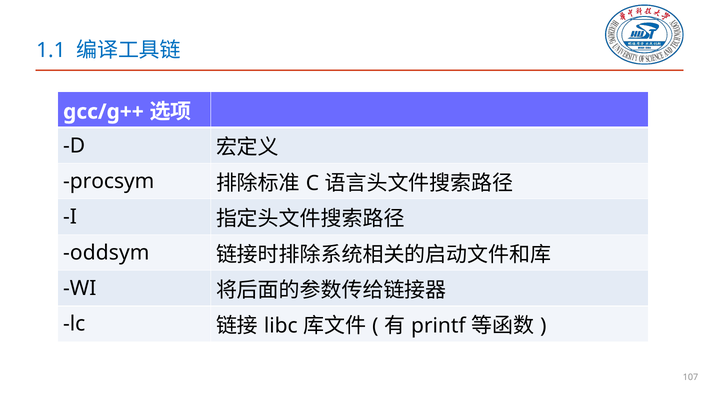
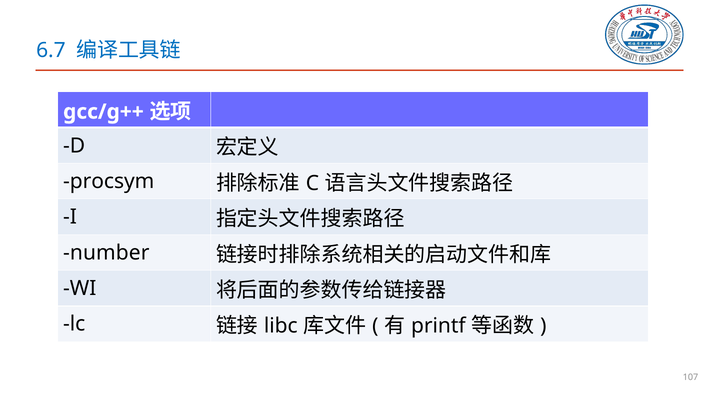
1.1: 1.1 -> 6.7
oddsym: oddsym -> number
